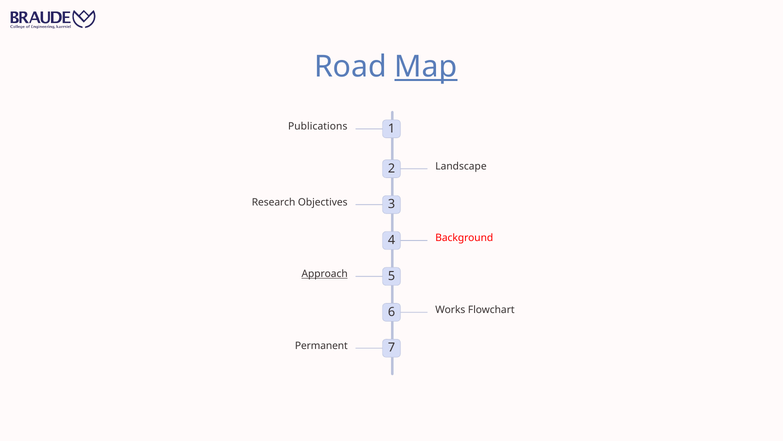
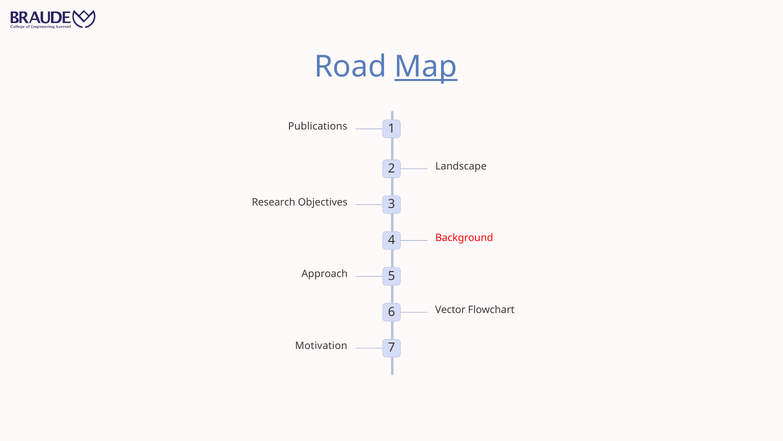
Approach underline: present -> none
Works: Works -> Vector
Permanent: Permanent -> Motivation
